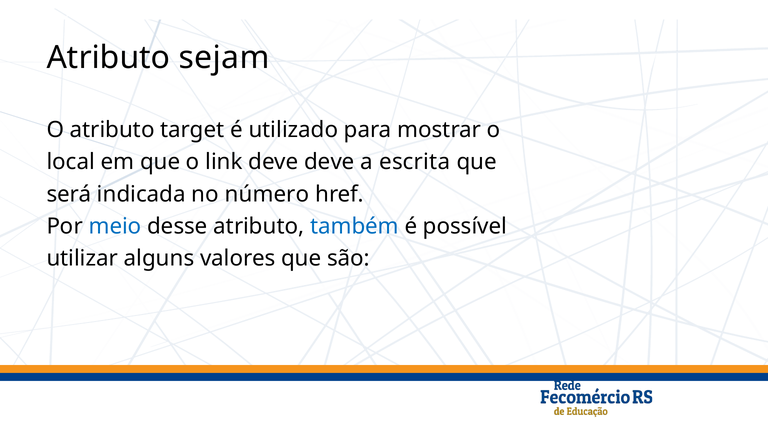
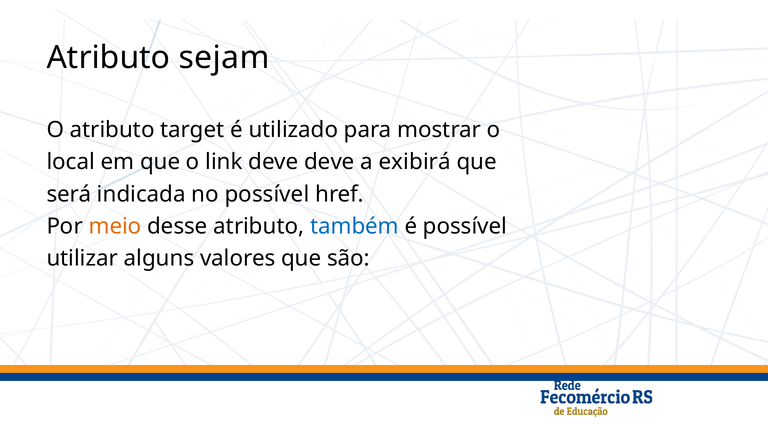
escrita: escrita -> exibirá
no número: número -> possível
meio colour: blue -> orange
